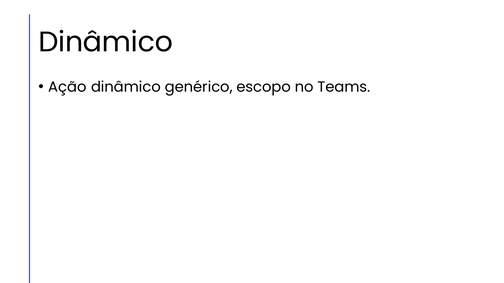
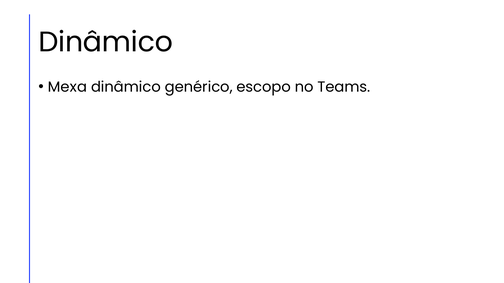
Ação: Ação -> Mexa
